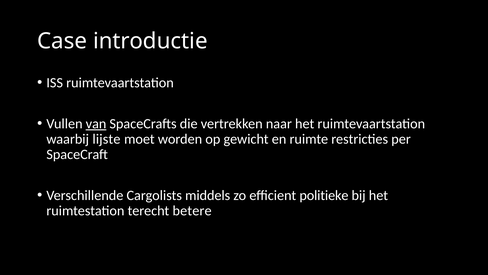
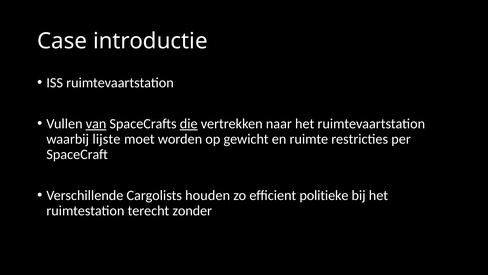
die underline: none -> present
middels: middels -> houden
betere: betere -> zonder
